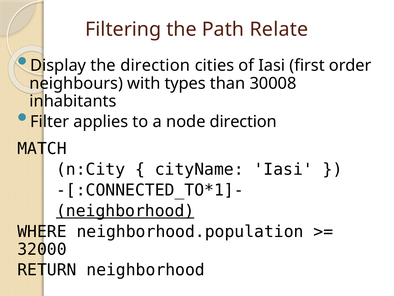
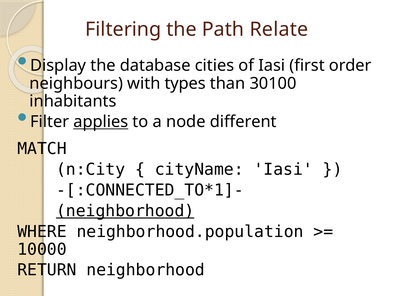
the direction: direction -> database
30008: 30008 -> 30100
applies underline: none -> present
node direction: direction -> different
32000: 32000 -> 10000
